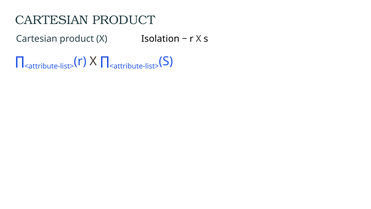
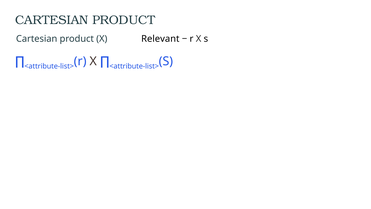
Isolation: Isolation -> Relevant
